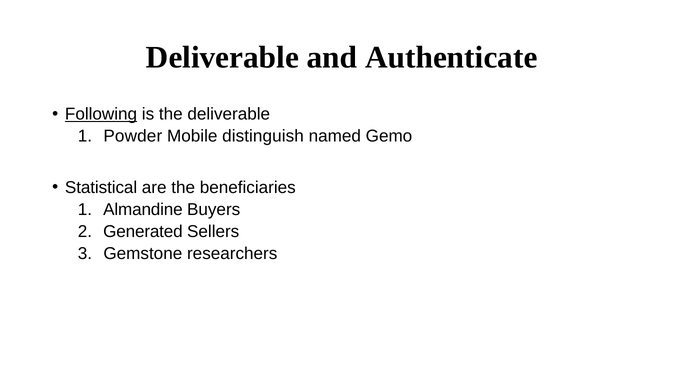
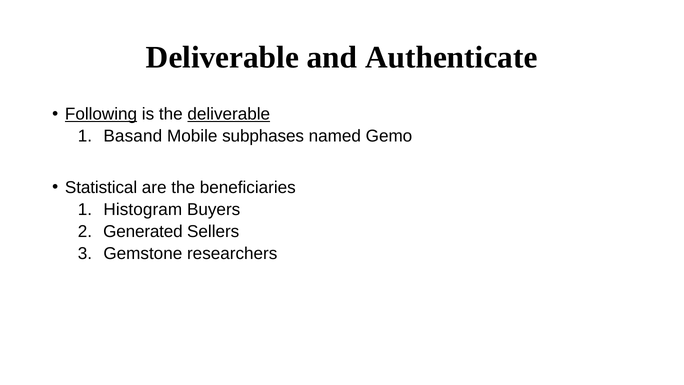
deliverable at (229, 114) underline: none -> present
Powder: Powder -> Basand
distinguish: distinguish -> subphases
Almandine: Almandine -> Histogram
